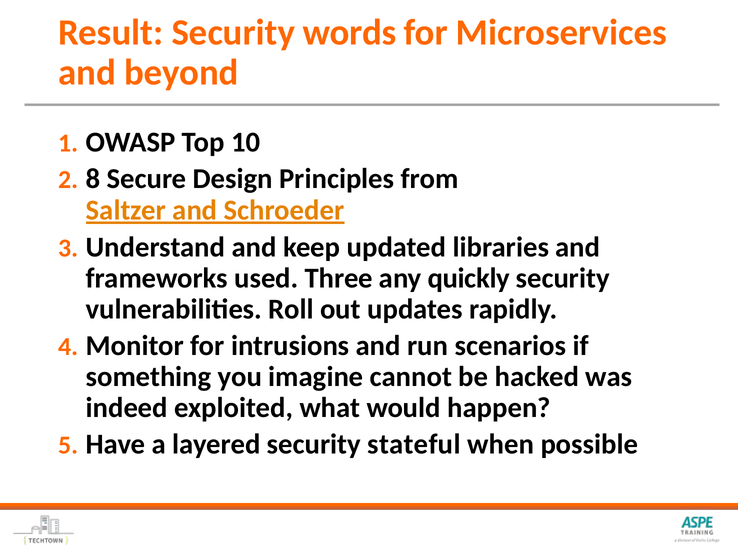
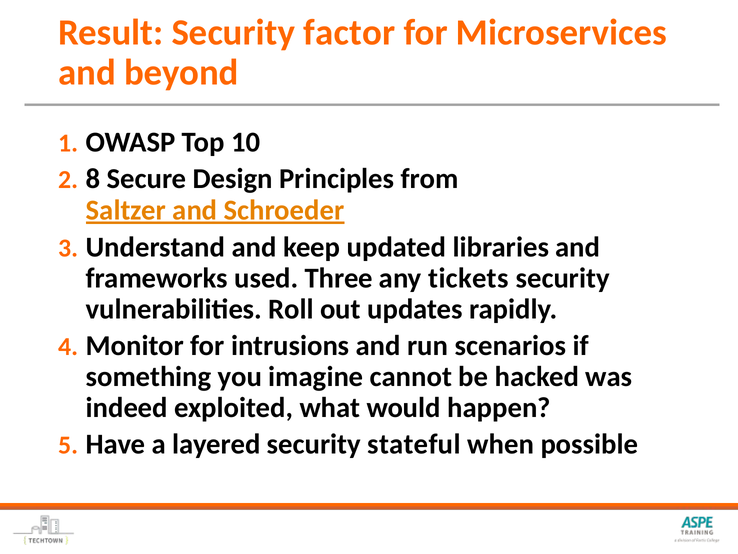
words: words -> factor
quickly: quickly -> tickets
